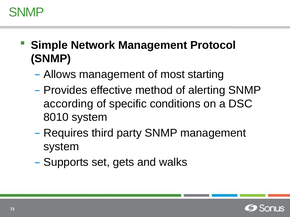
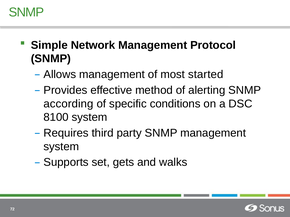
starting: starting -> started
8010: 8010 -> 8100
